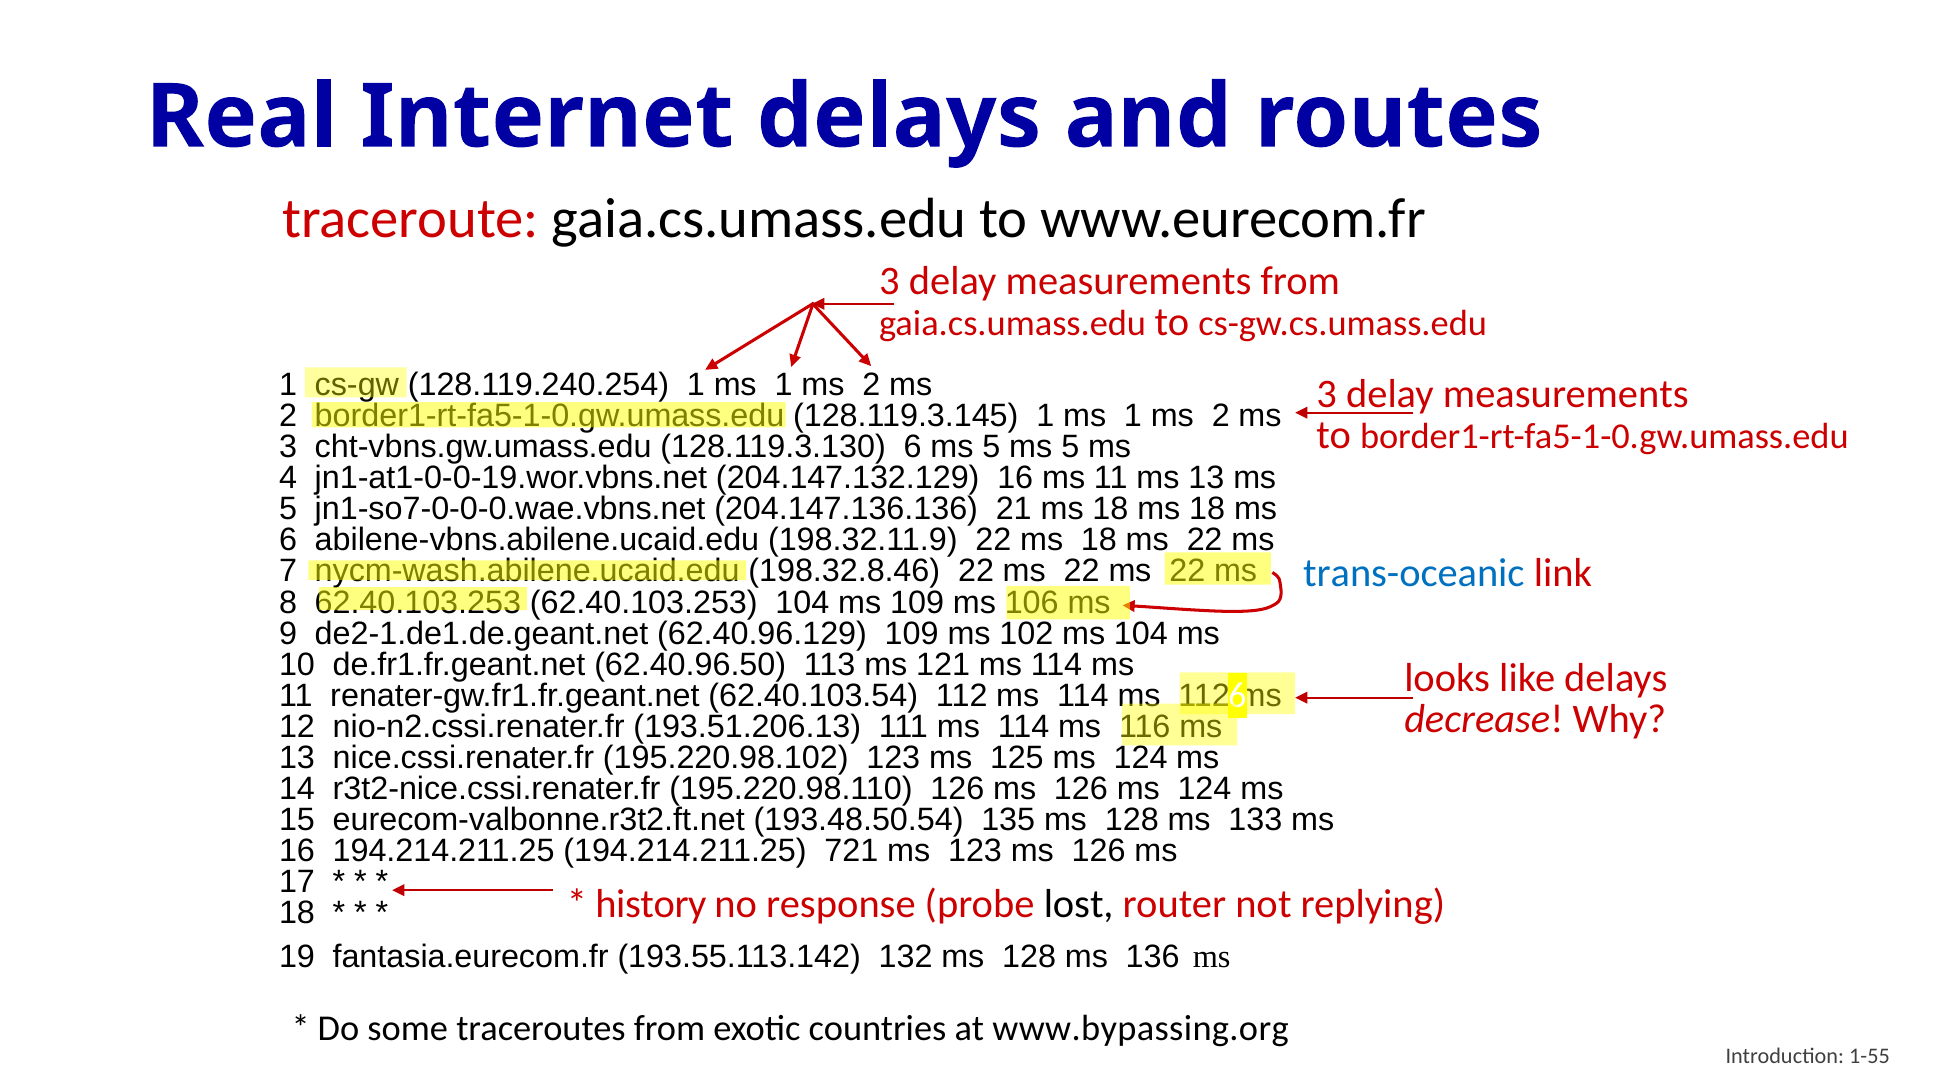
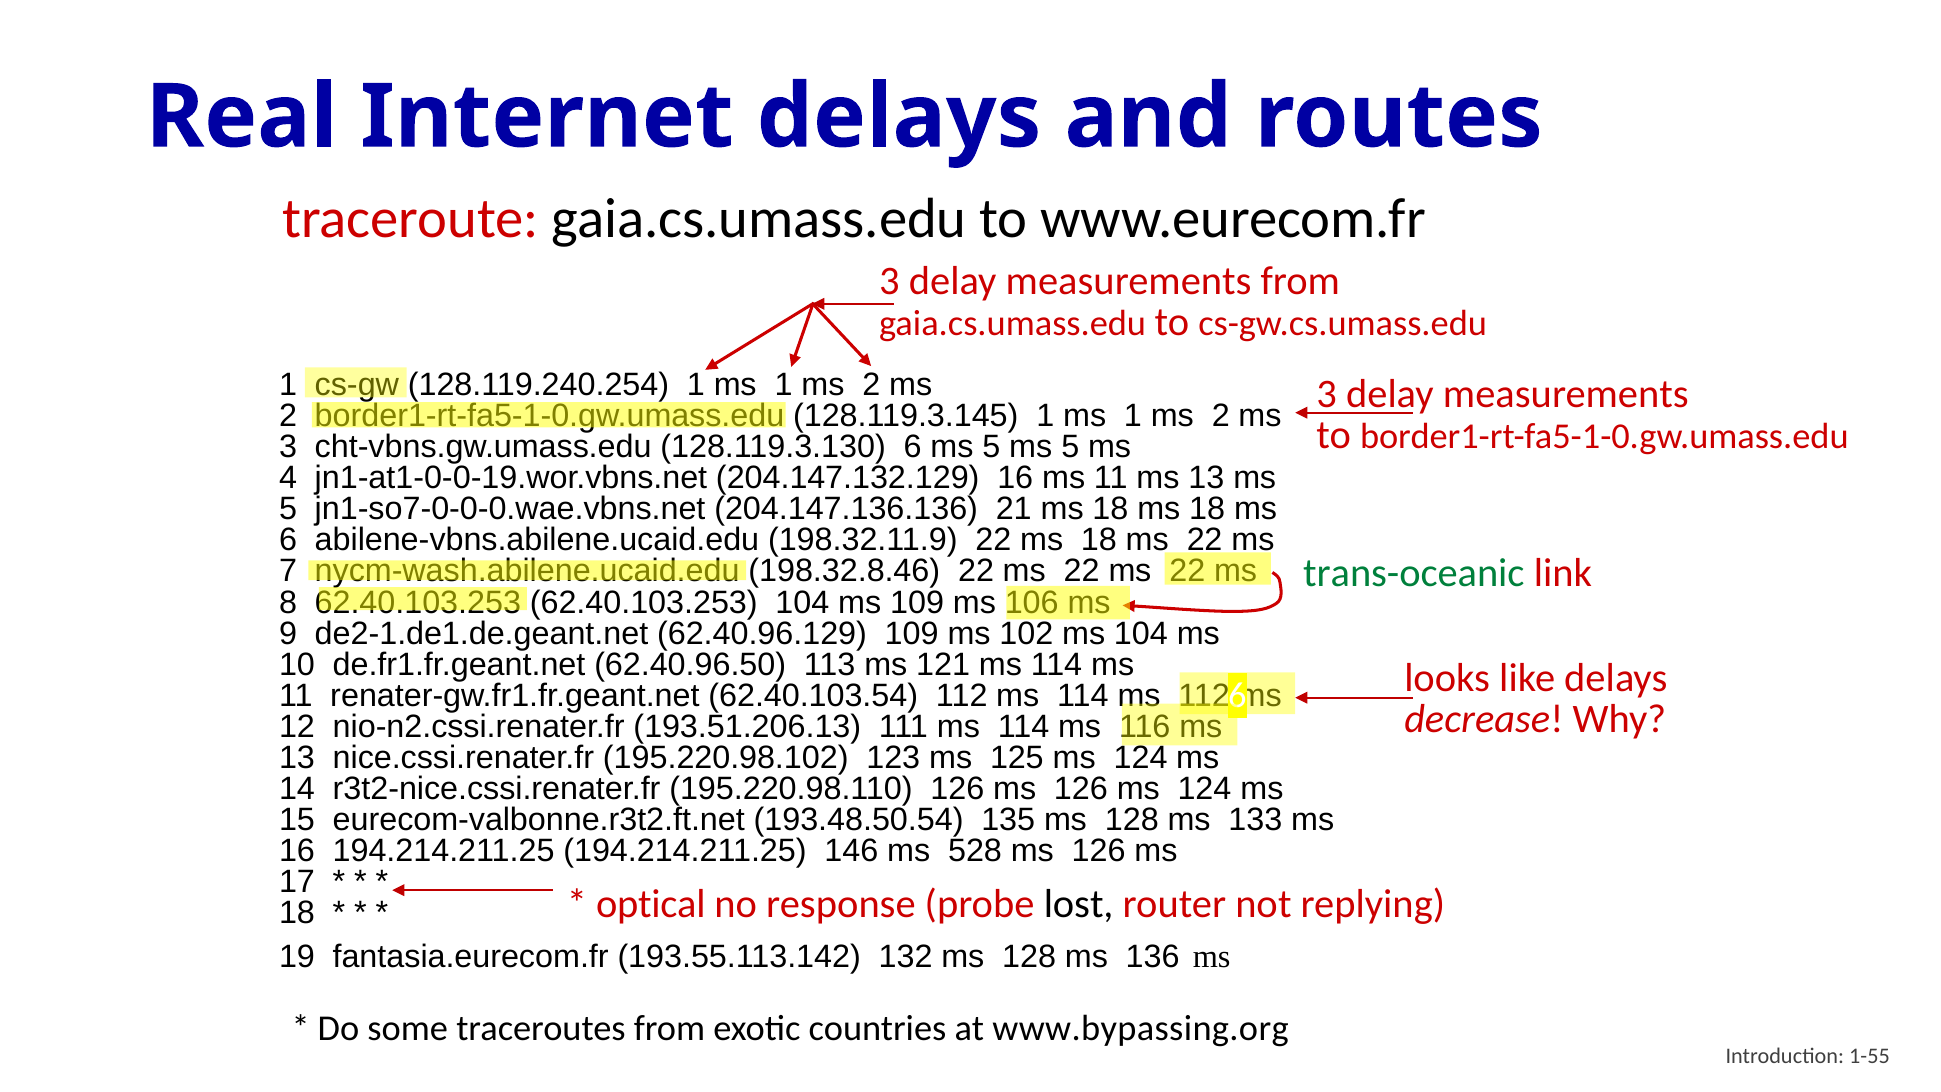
trans-oceanic colour: blue -> green
721: 721 -> 146
ms 123: 123 -> 528
history: history -> optical
